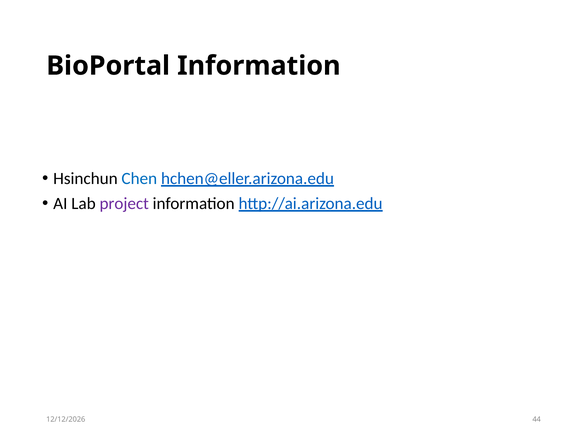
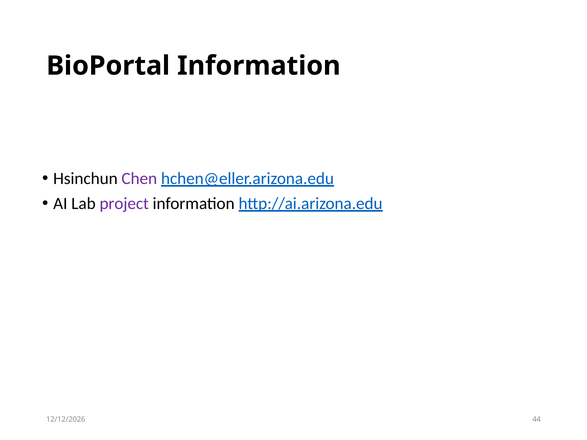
Chen colour: blue -> purple
